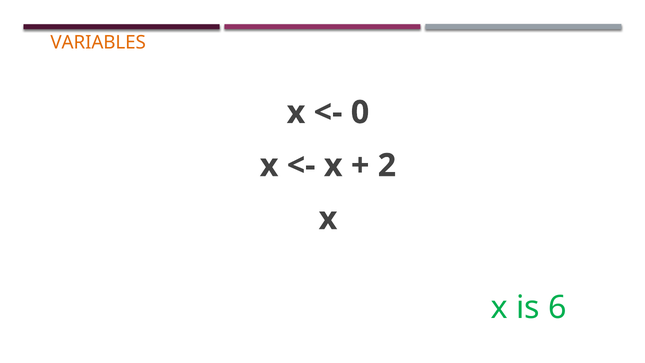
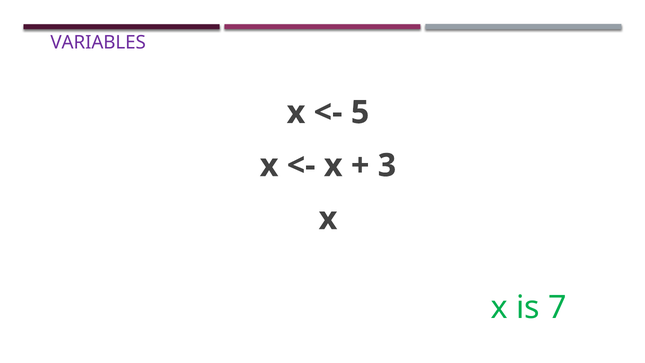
VARIABLES colour: orange -> purple
0: 0 -> 5
2: 2 -> 3
6: 6 -> 7
